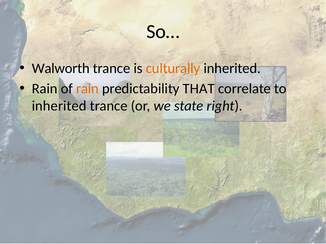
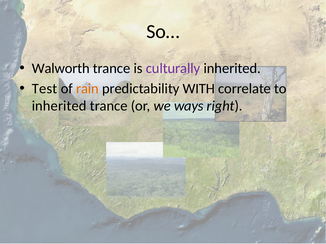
culturally colour: orange -> purple
Rain at (45, 89): Rain -> Test
THAT: THAT -> WITH
state: state -> ways
